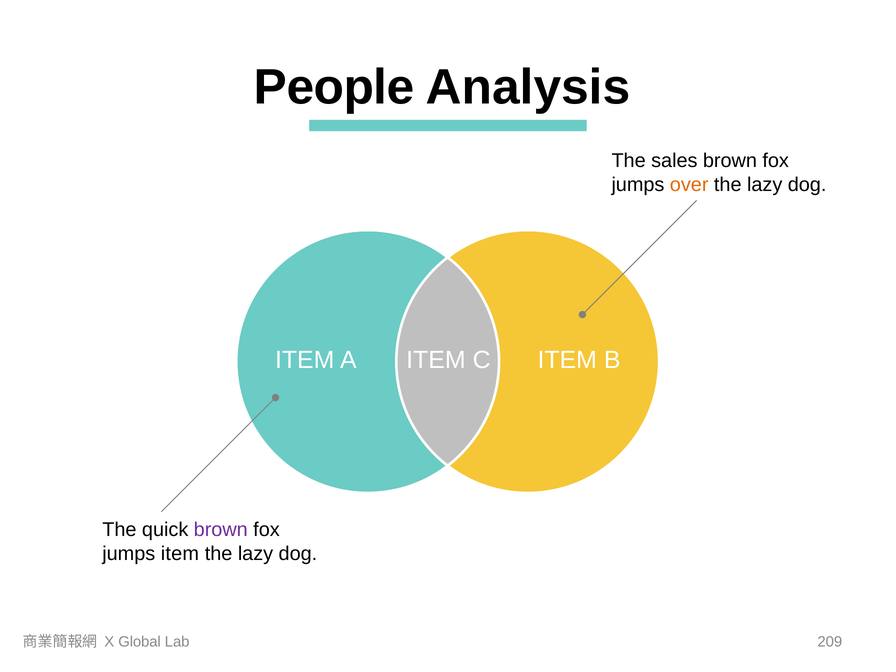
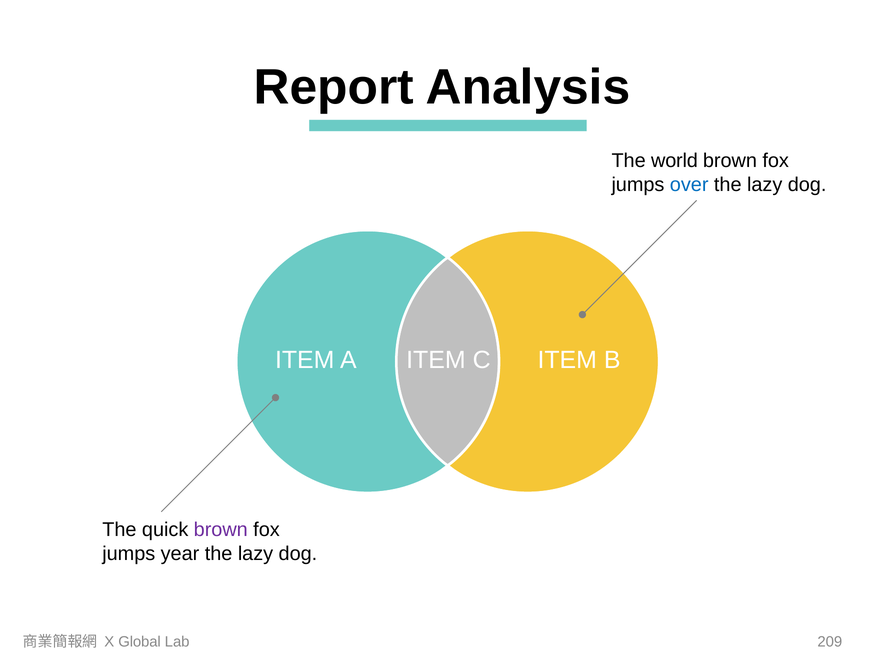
People: People -> Report
sales: sales -> world
over colour: orange -> blue
jumps item: item -> year
